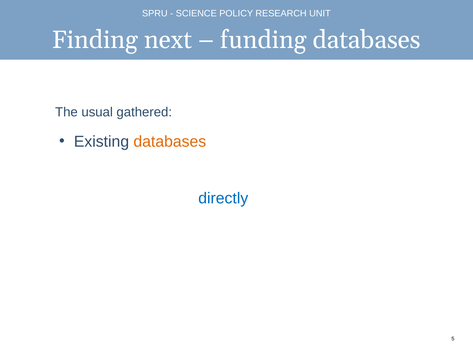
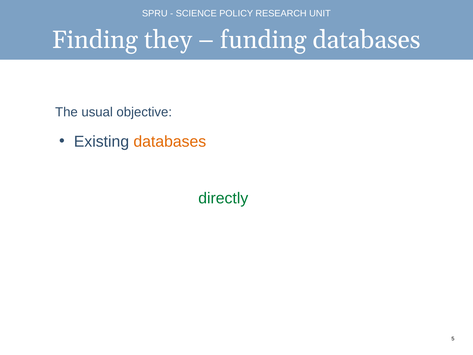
next: next -> they
gathered: gathered -> objective
directly colour: blue -> green
